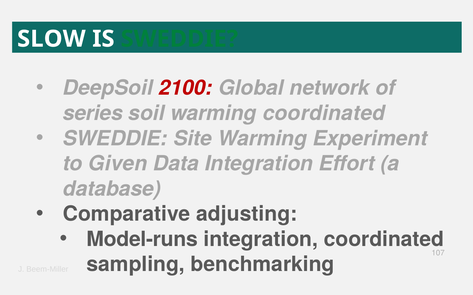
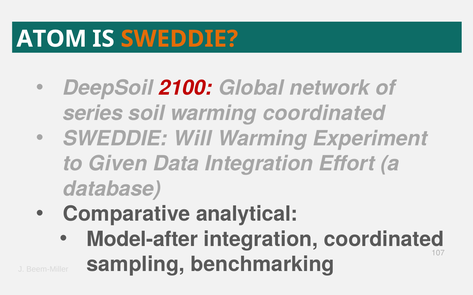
SLOW: SLOW -> ATOM
SWEDDIE at (179, 39) colour: green -> orange
Site: Site -> Will
adjusting: adjusting -> analytical
Model-runs: Model-runs -> Model-after
